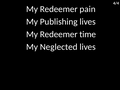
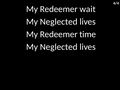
pain: pain -> wait
Publishing at (59, 22): Publishing -> Neglected
